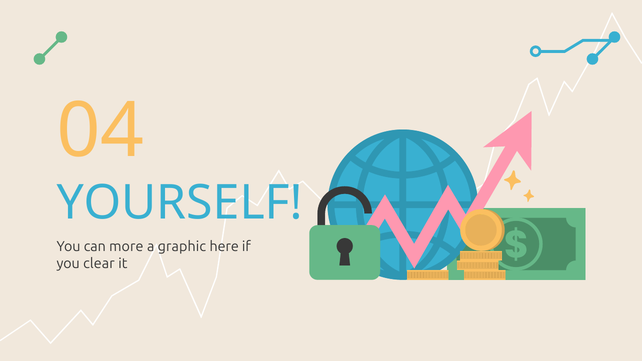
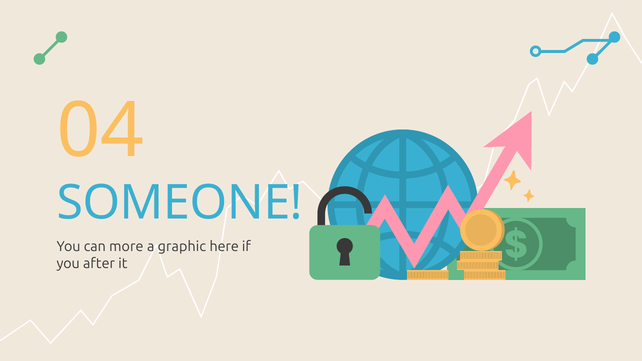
YOURSELF: YOURSELF -> SOMEONE
clear: clear -> after
